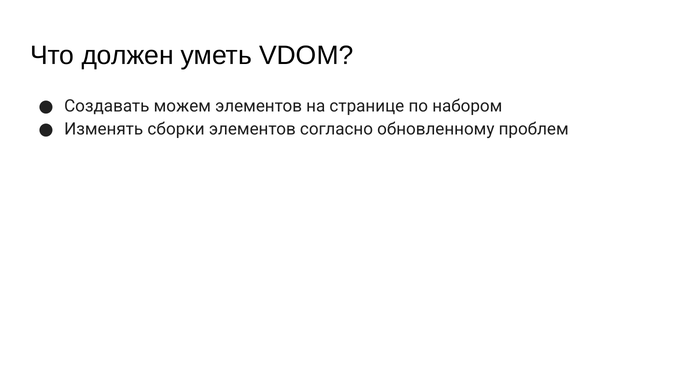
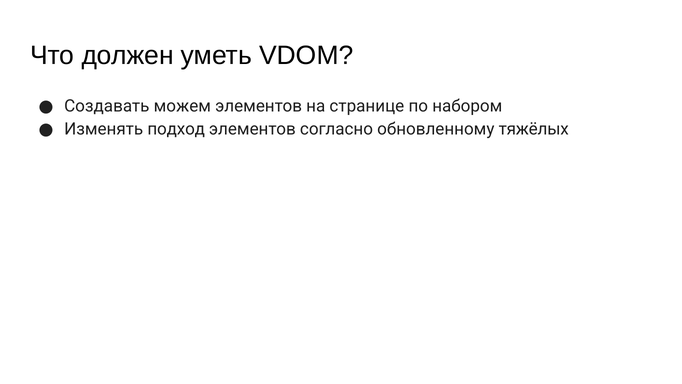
сборки: сборки -> подход
проблем: проблем -> тяжёлых
